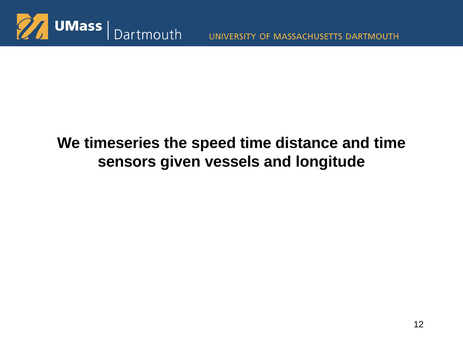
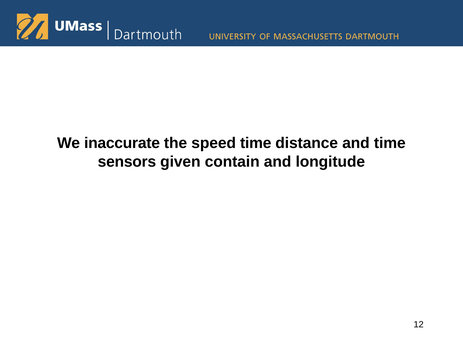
timeseries: timeseries -> inaccurate
vessels: vessels -> contain
